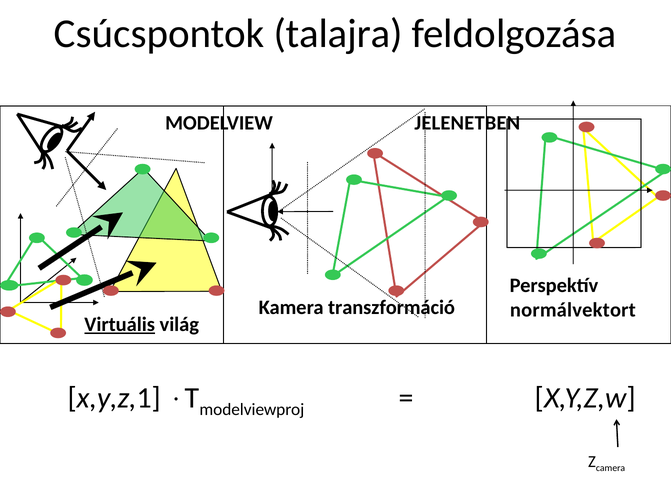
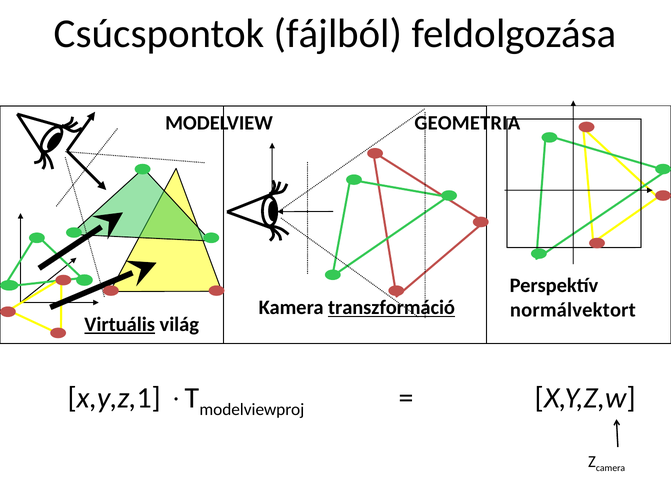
talajra: talajra -> fájlból
JELENETBEN: JELENETBEN -> GEOMETRIA
transzformáció underline: none -> present
